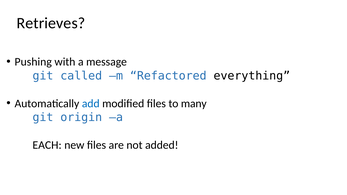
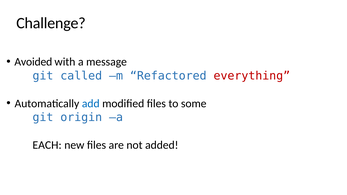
Retrieves: Retrieves -> Challenge
Pushing: Pushing -> Avoided
everything colour: black -> red
many: many -> some
